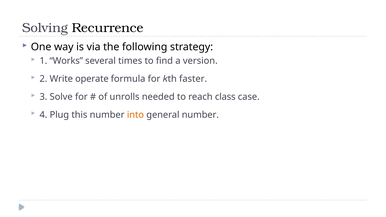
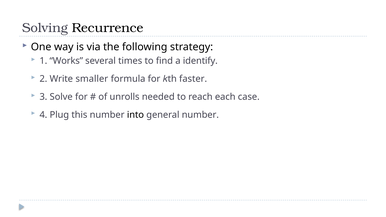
version: version -> identify
operate: operate -> smaller
class: class -> each
into colour: orange -> black
